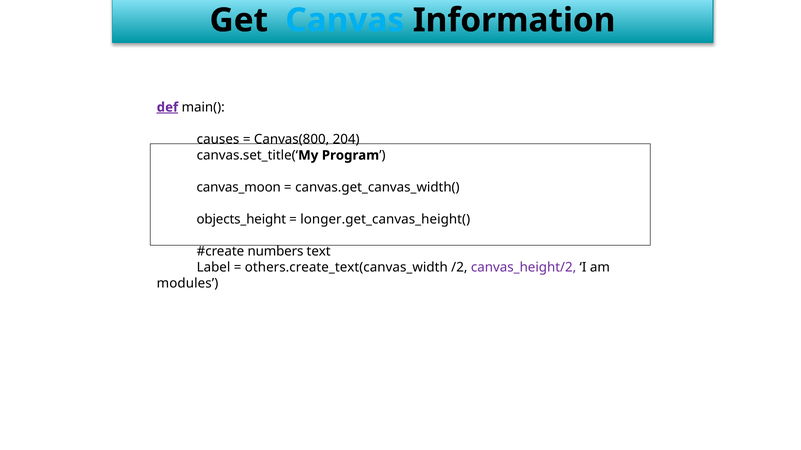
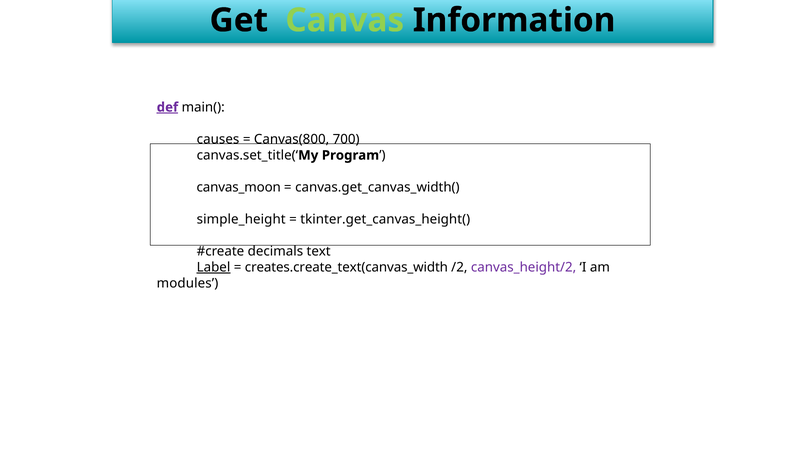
Canvas colour: light blue -> light green
204: 204 -> 700
objects_height: objects_height -> simple_height
longer.get_canvas_height(: longer.get_canvas_height( -> tkinter.get_canvas_height(
numbers: numbers -> decimals
Label underline: none -> present
others.create_text(canvas_width: others.create_text(canvas_width -> creates.create_text(canvas_width
